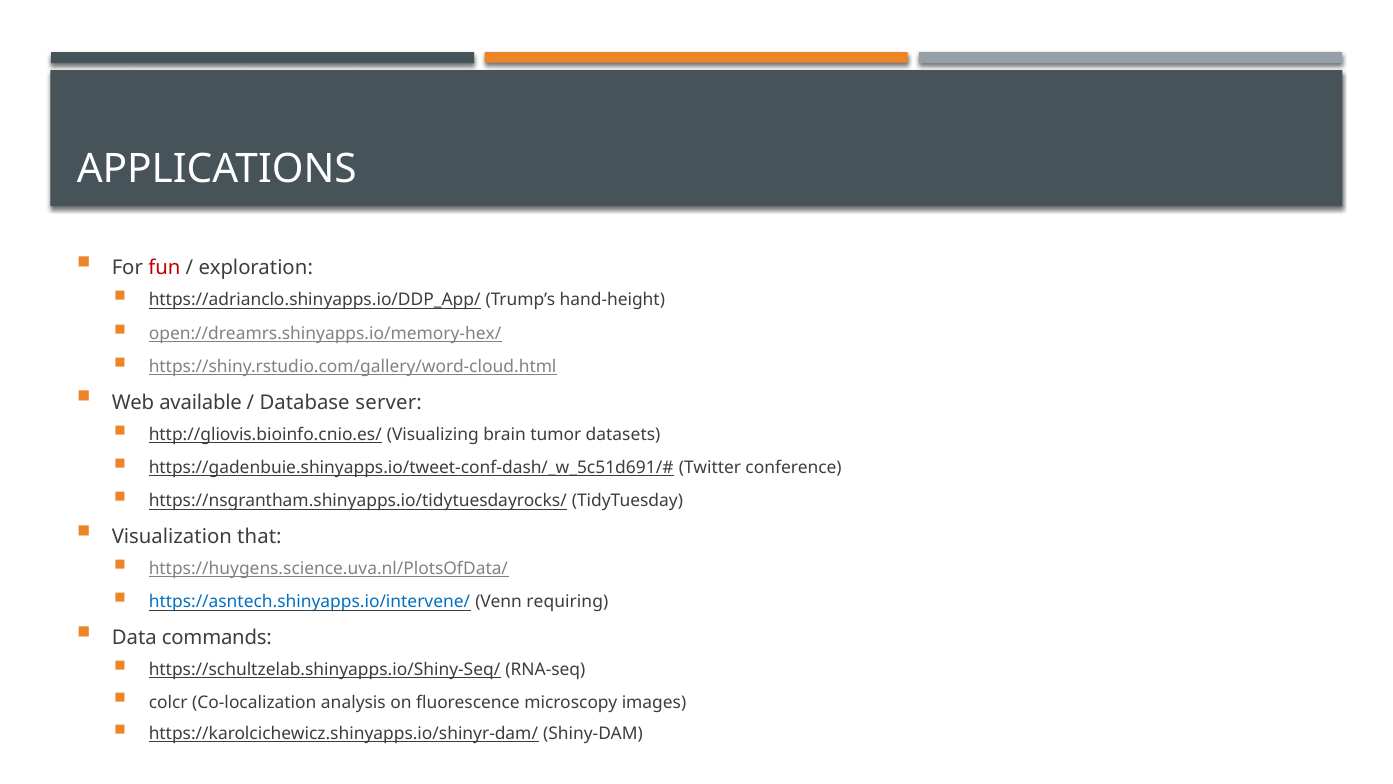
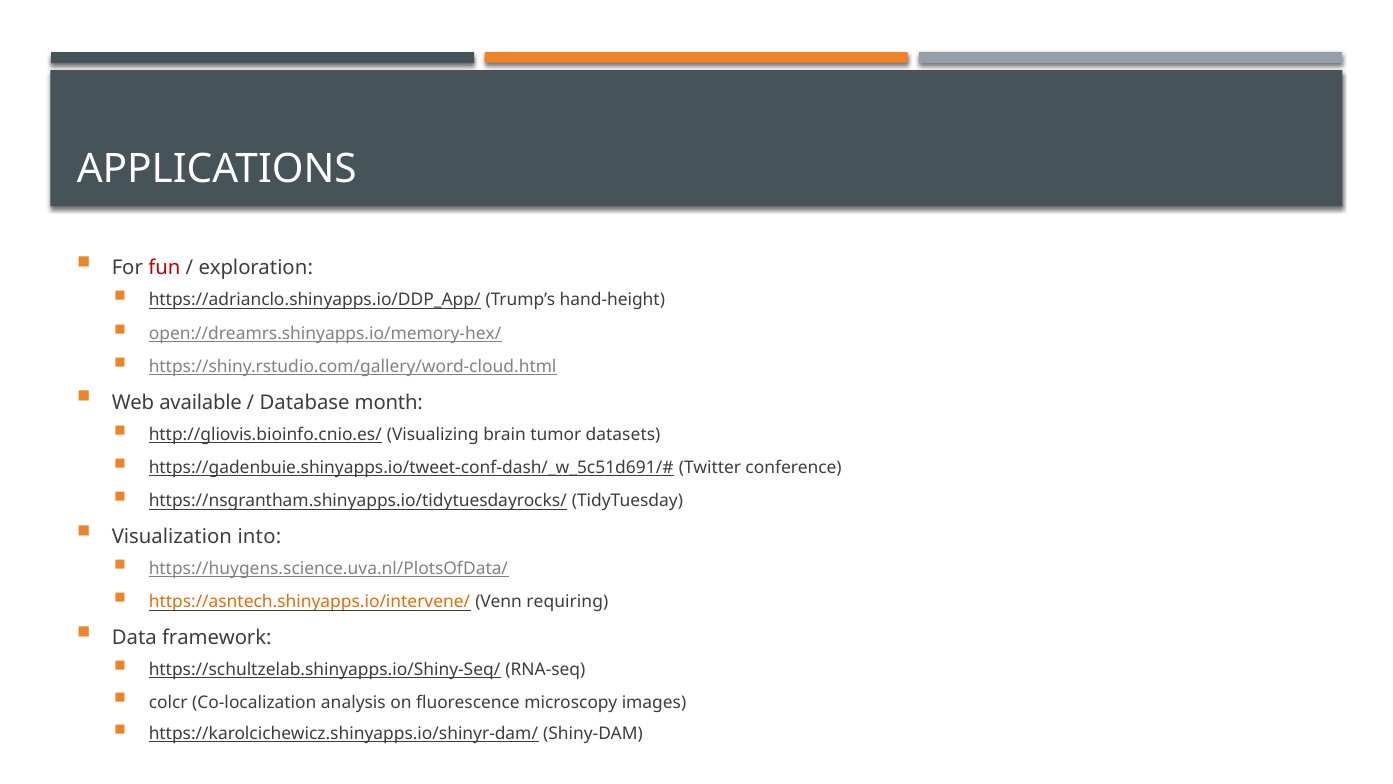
server: server -> month
that: that -> into
https://asntech.shinyapps.io/intervene/ colour: blue -> orange
commands: commands -> framework
